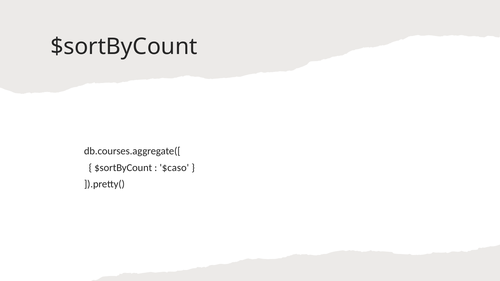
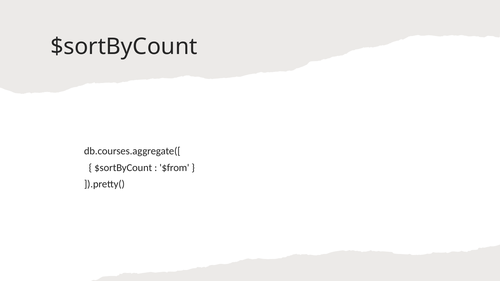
$caso: $caso -> $from
